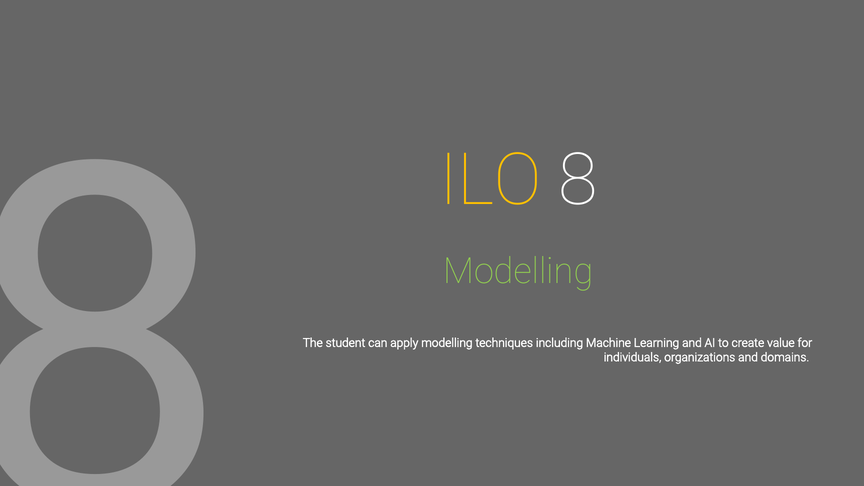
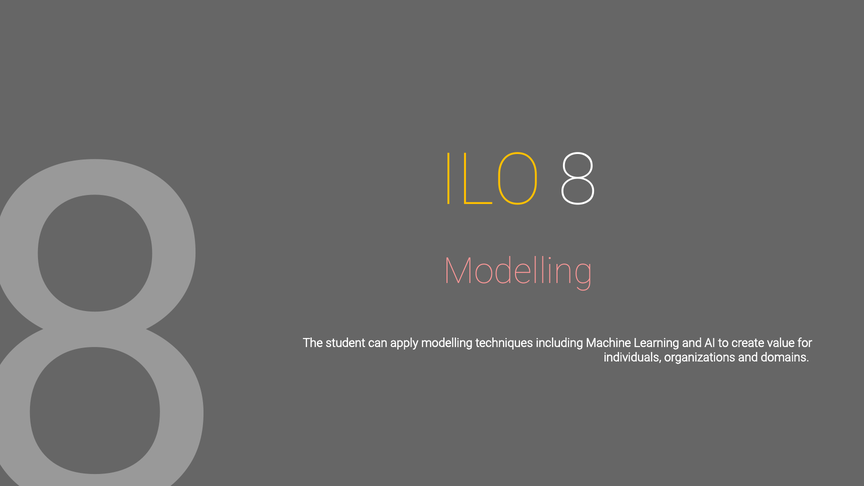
Modelling at (518, 271) colour: light green -> pink
